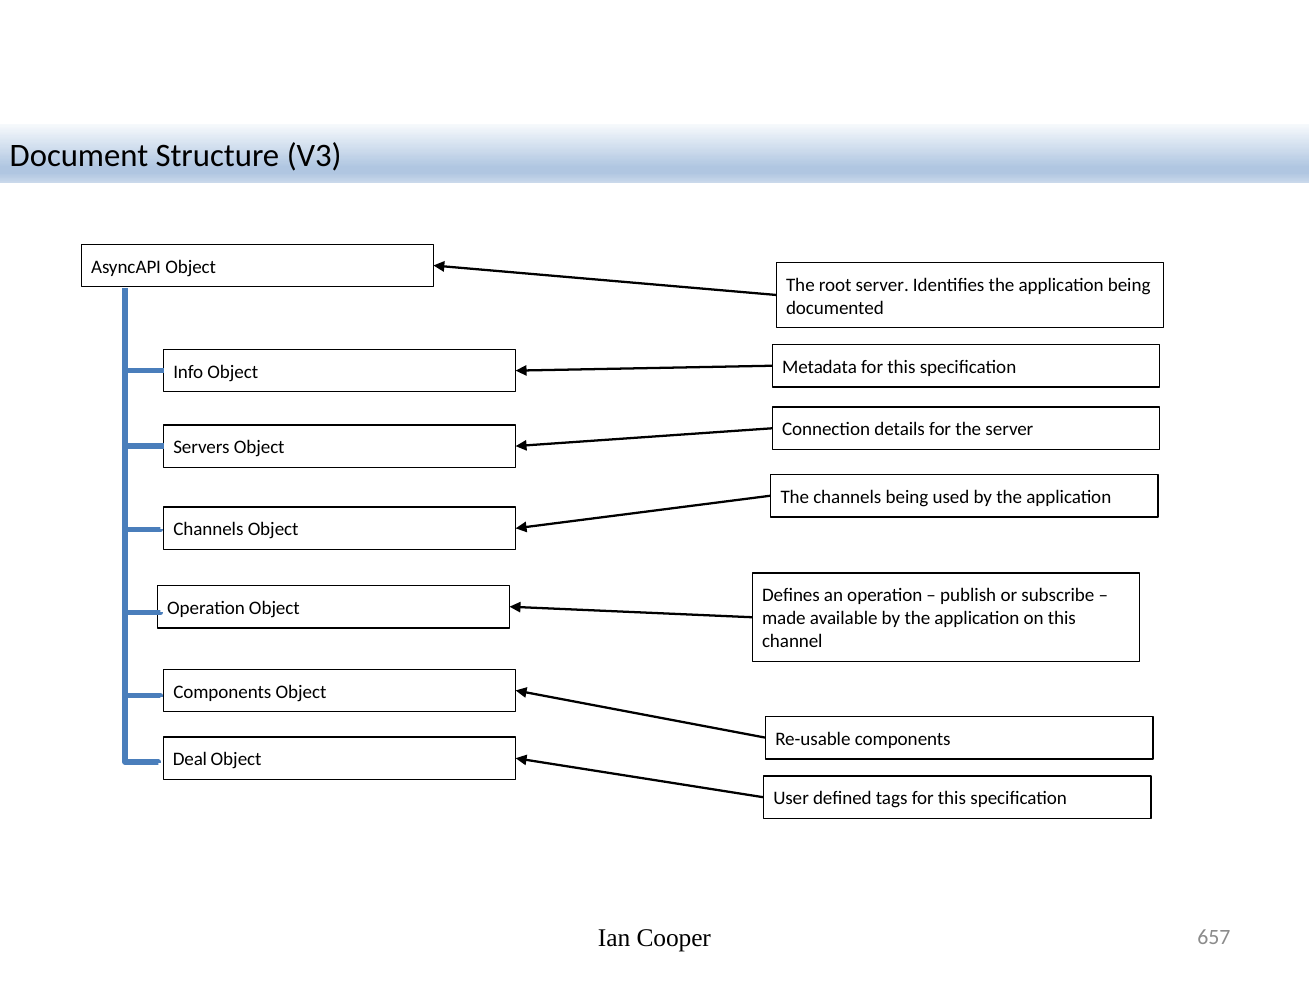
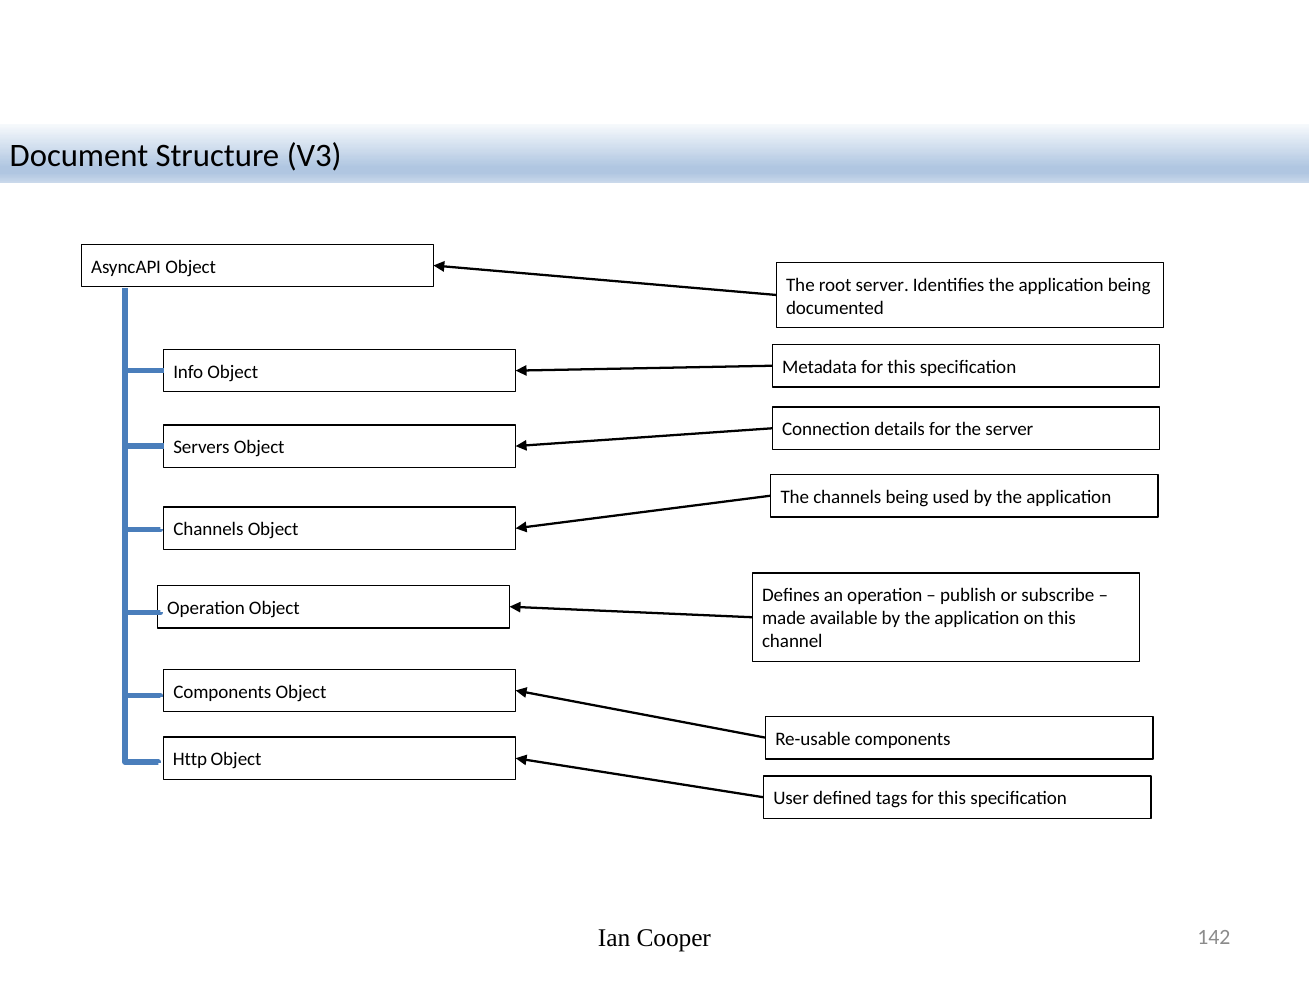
Deal: Deal -> Http
657: 657 -> 142
